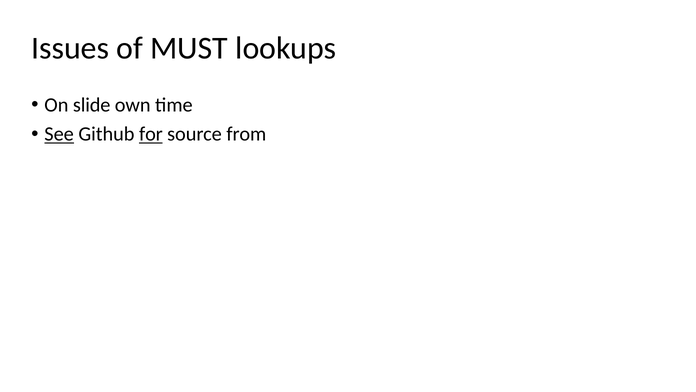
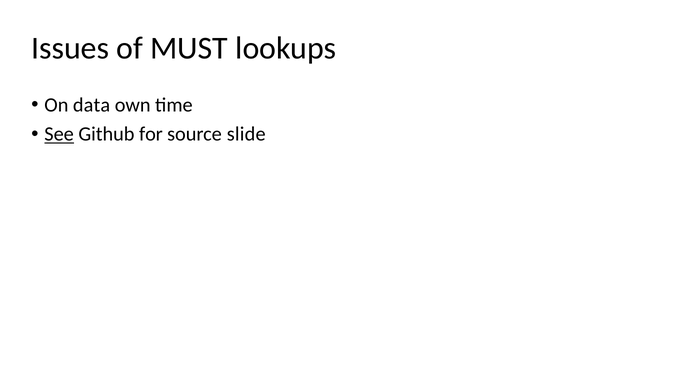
slide: slide -> data
for underline: present -> none
from: from -> slide
